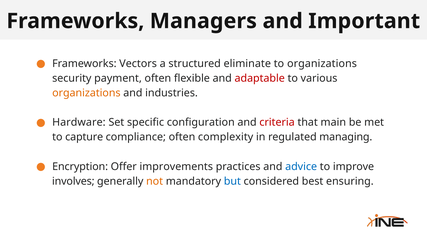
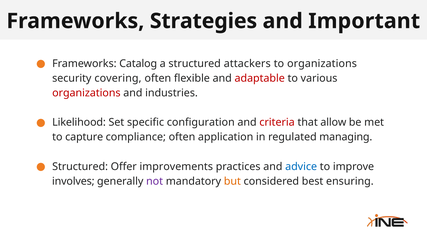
Managers: Managers -> Strategies
Vectors: Vectors -> Catalog
eliminate: eliminate -> attackers
payment: payment -> covering
organizations at (86, 93) colour: orange -> red
Hardware: Hardware -> Likelihood
main: main -> allow
complexity: complexity -> application
Encryption at (80, 167): Encryption -> Structured
not colour: orange -> purple
but colour: blue -> orange
